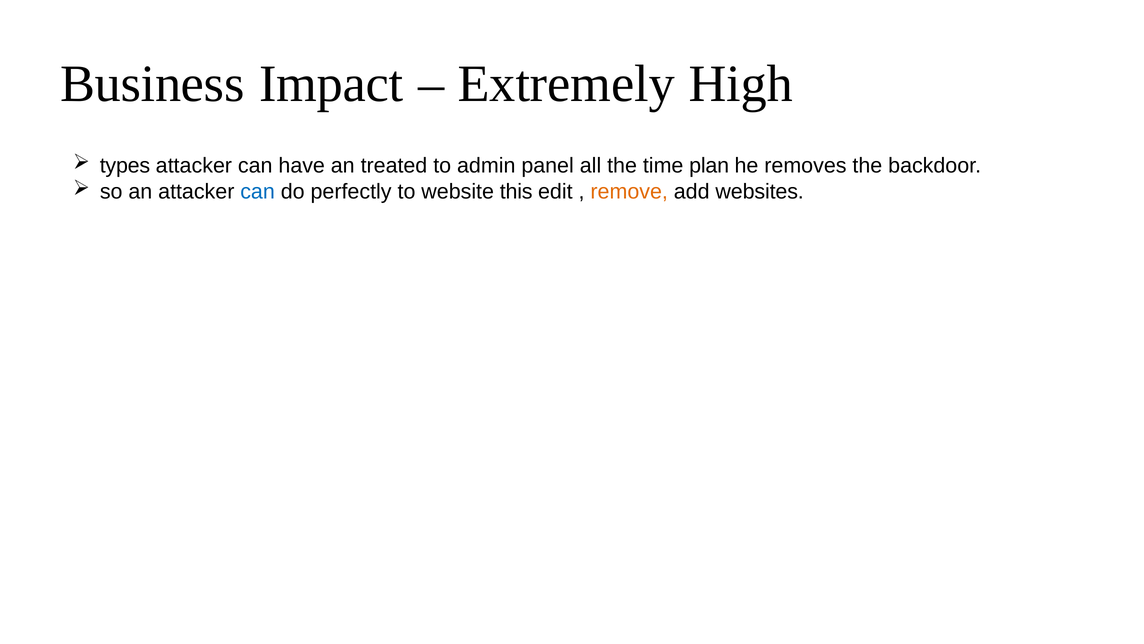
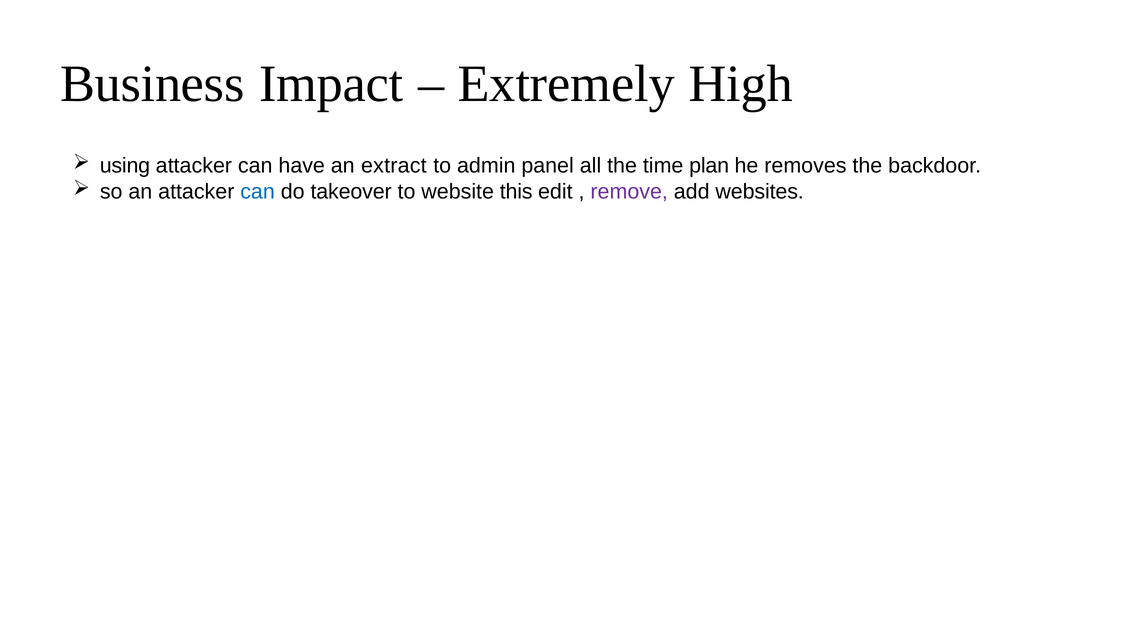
types: types -> using
treated: treated -> extract
perfectly: perfectly -> takeover
remove colour: orange -> purple
